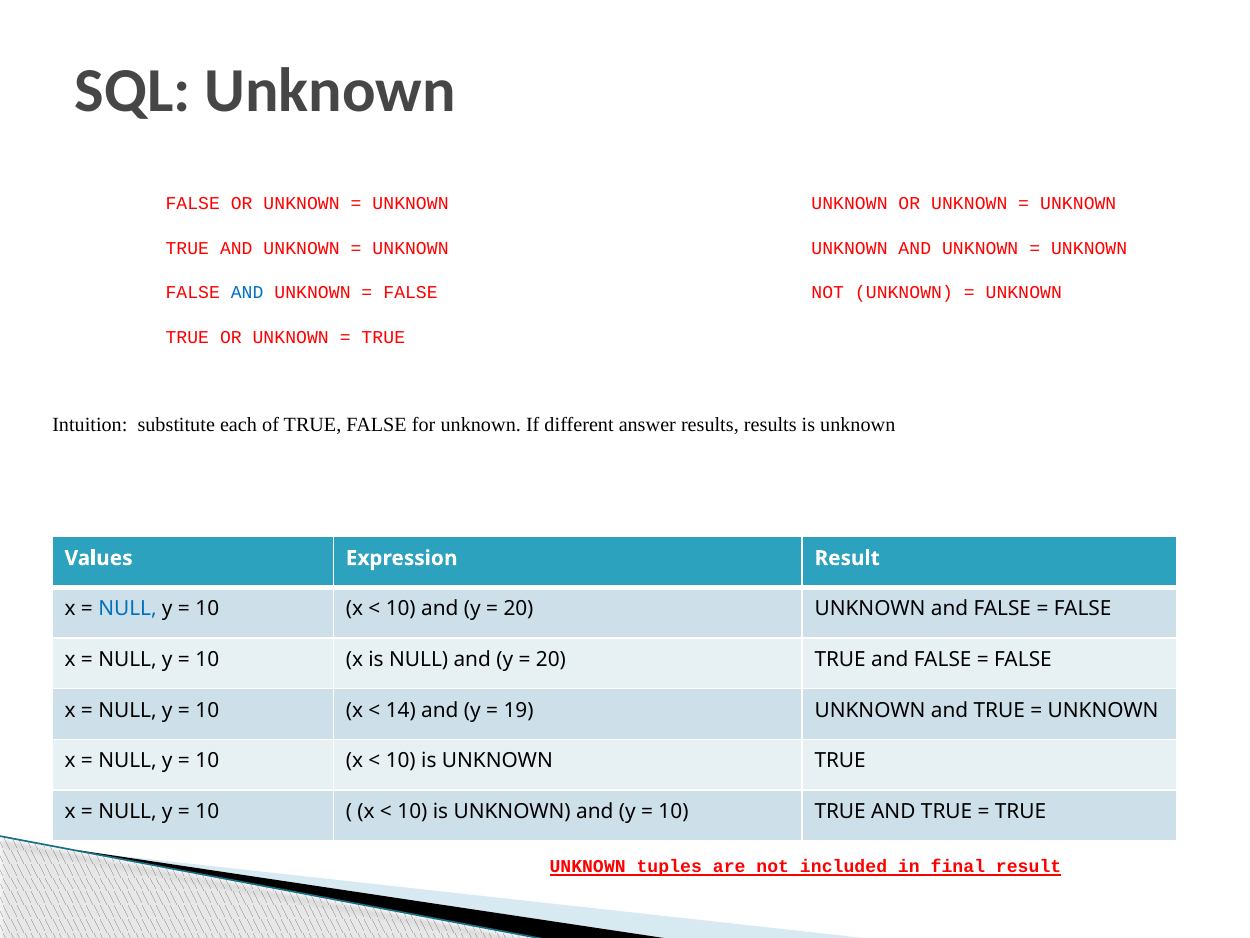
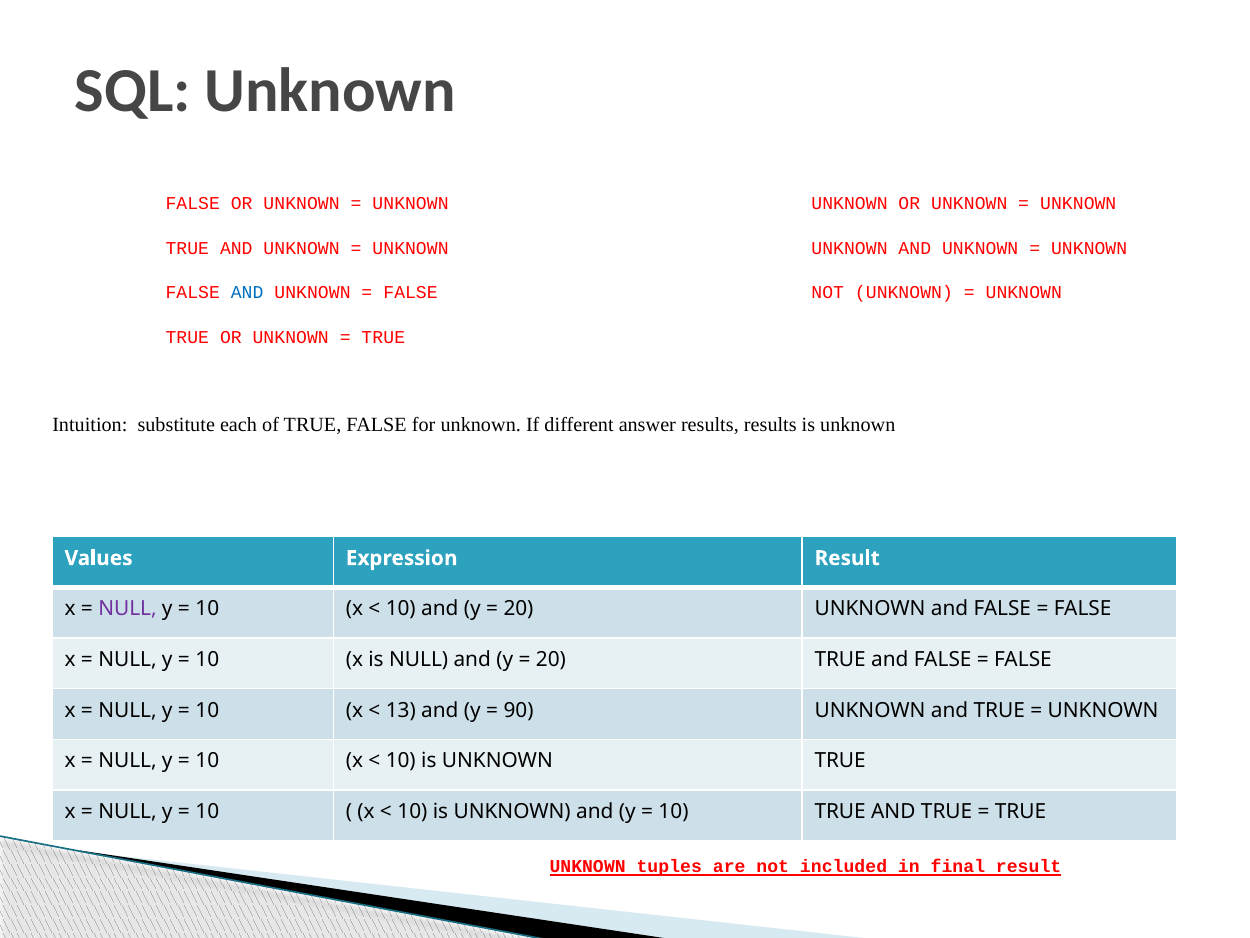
NULL at (128, 609) colour: blue -> purple
14: 14 -> 13
19: 19 -> 90
